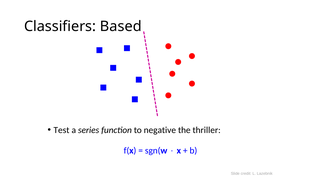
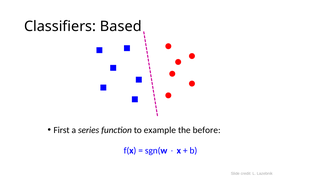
Test: Test -> First
negative: negative -> example
thriller: thriller -> before
